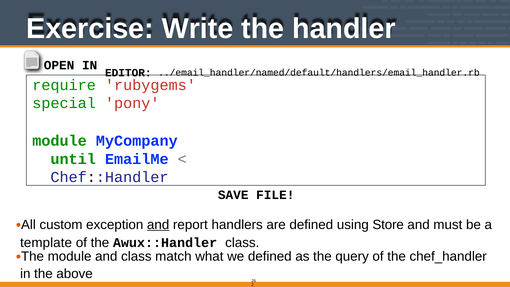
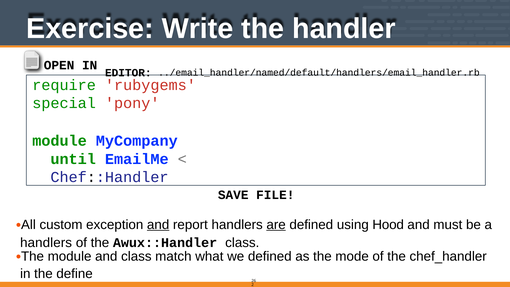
are underline: none -> present
Store: Store -> Hood
template at (46, 243): template -> handlers
query: query -> mode
above: above -> define
